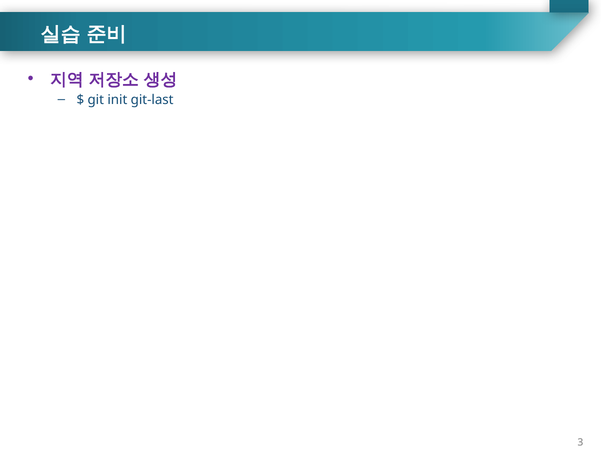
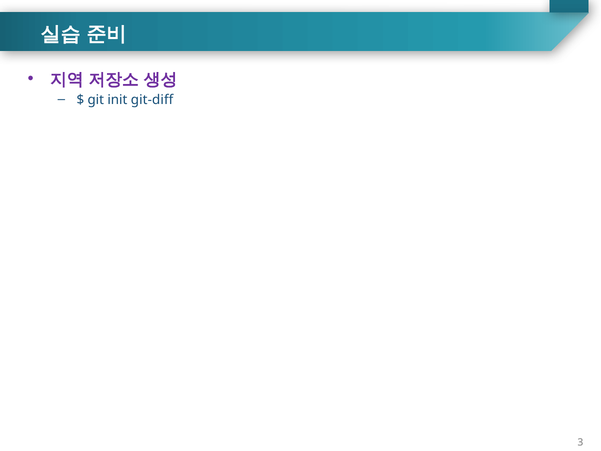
git-last: git-last -> git-diff
